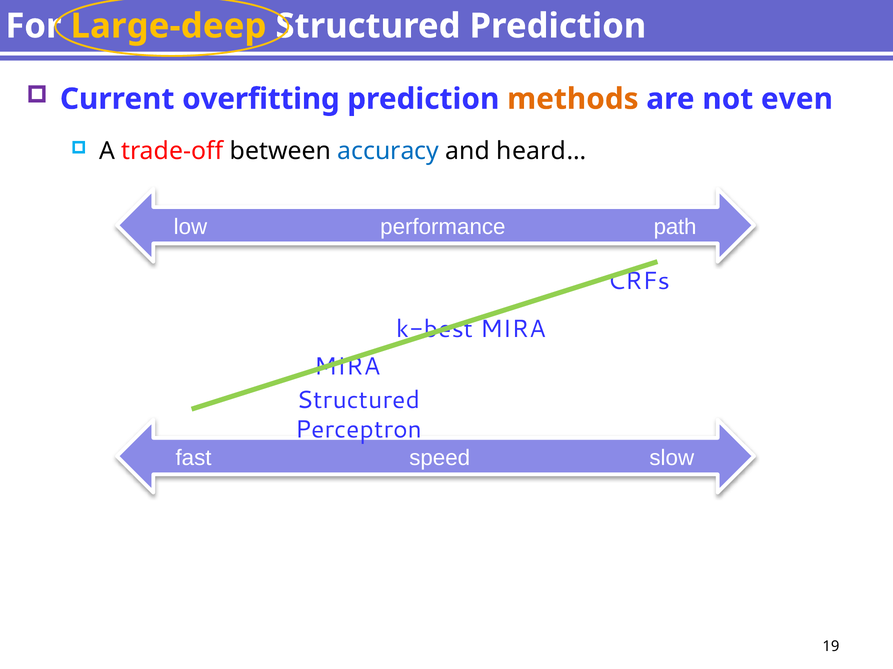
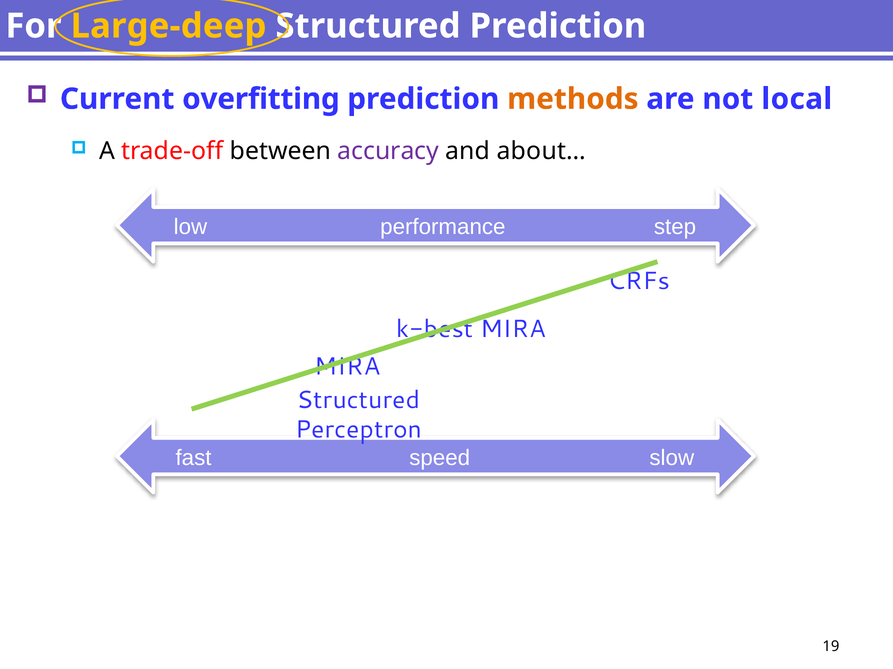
even: even -> local
accuracy colour: blue -> purple
heard…: heard… -> about…
path: path -> step
